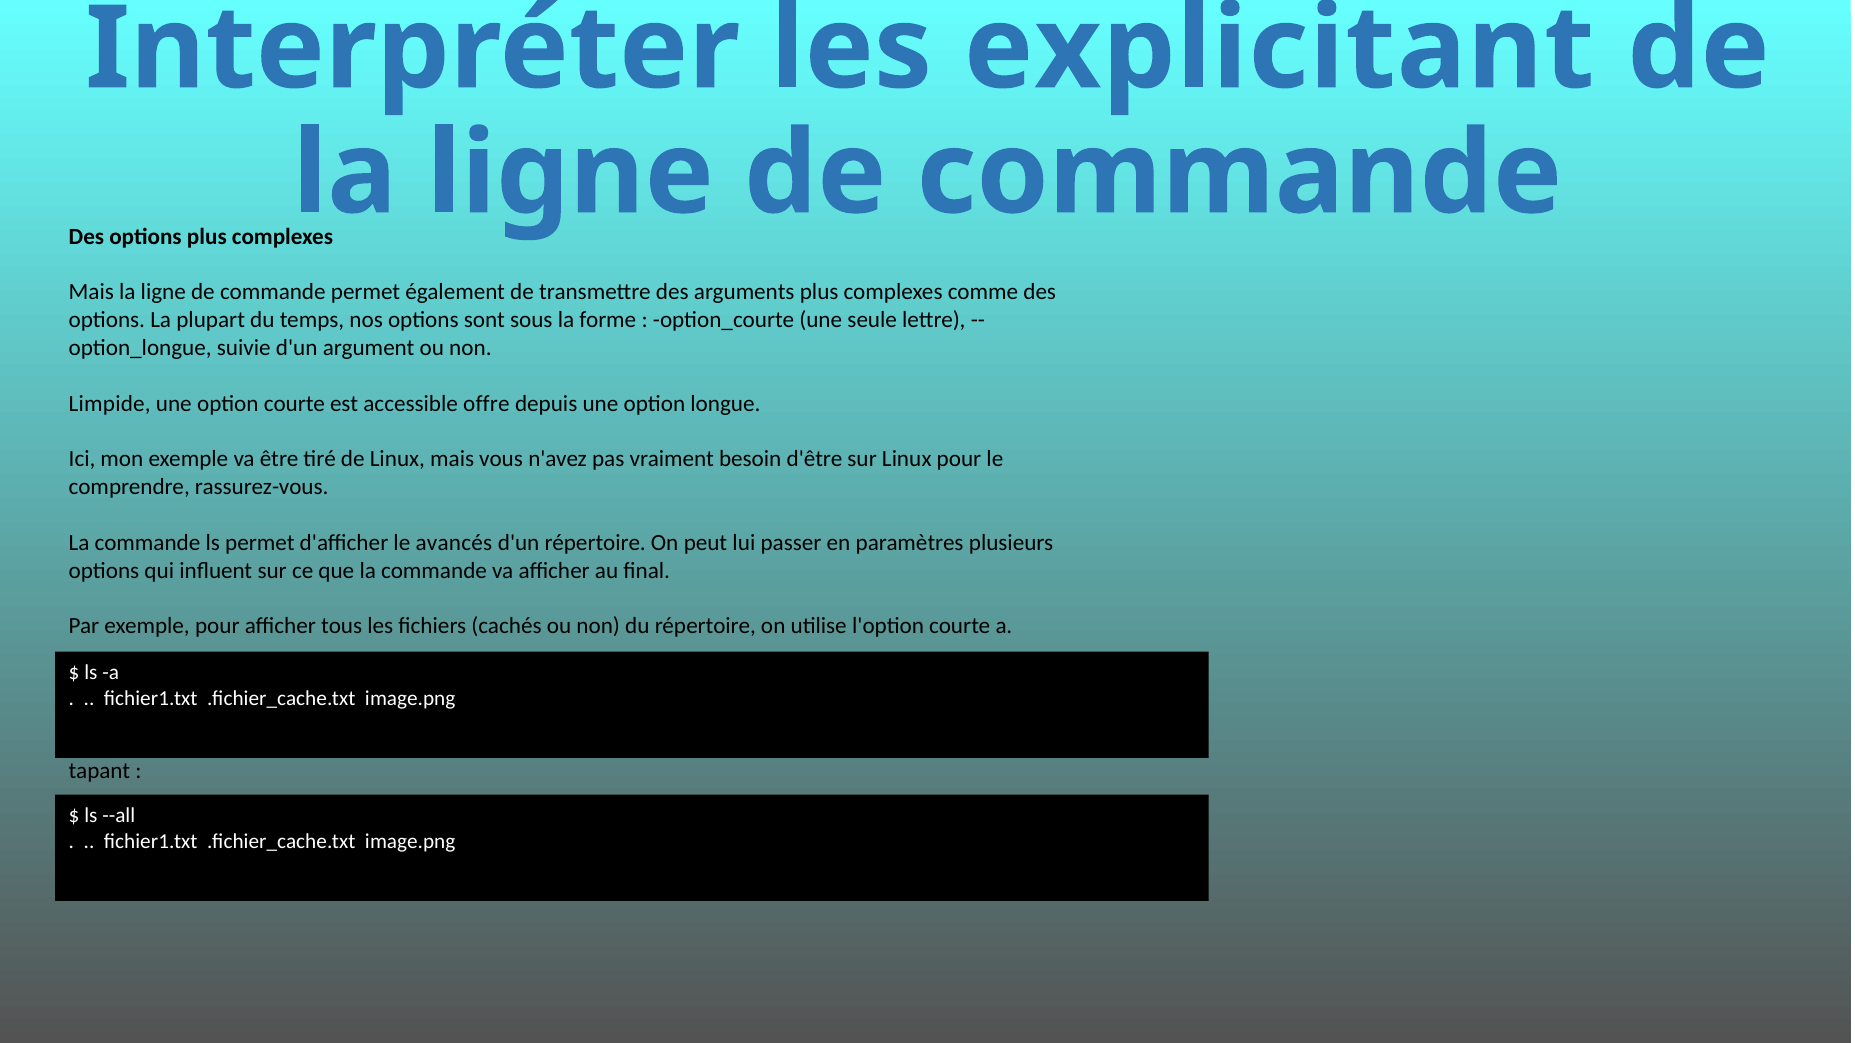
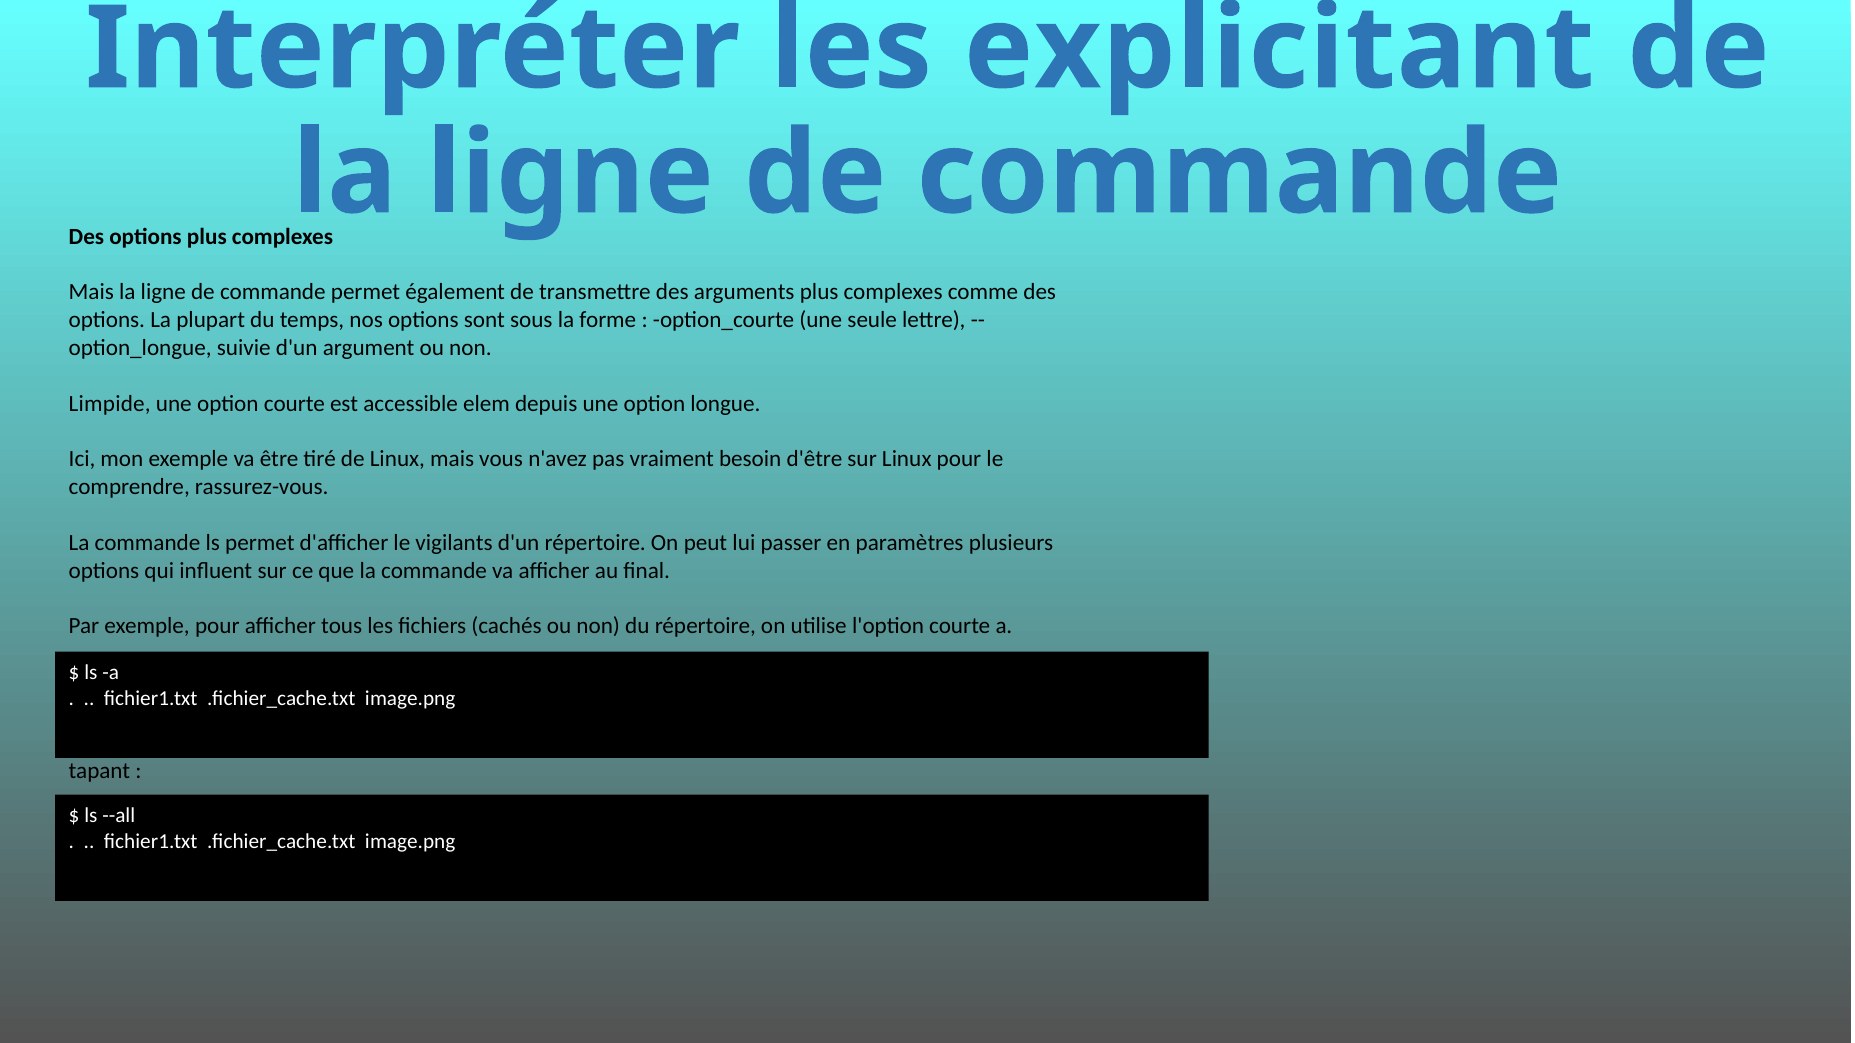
offre: offre -> elem
avancés: avancés -> vigilants
